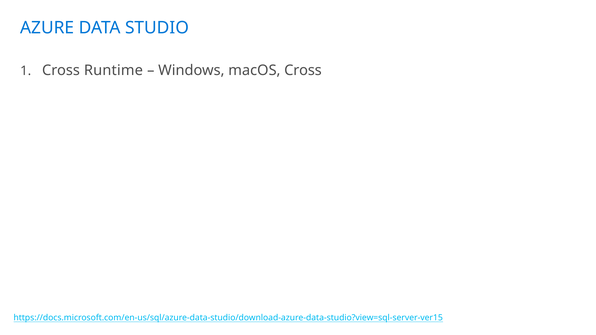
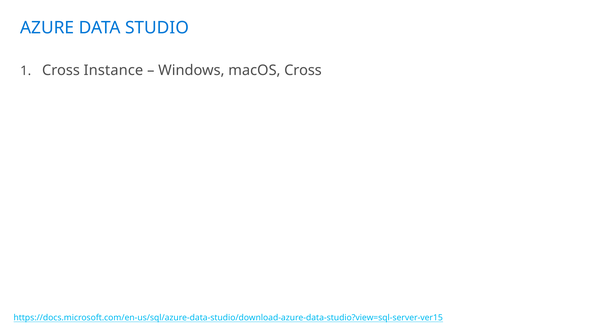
Runtime: Runtime -> Instance
